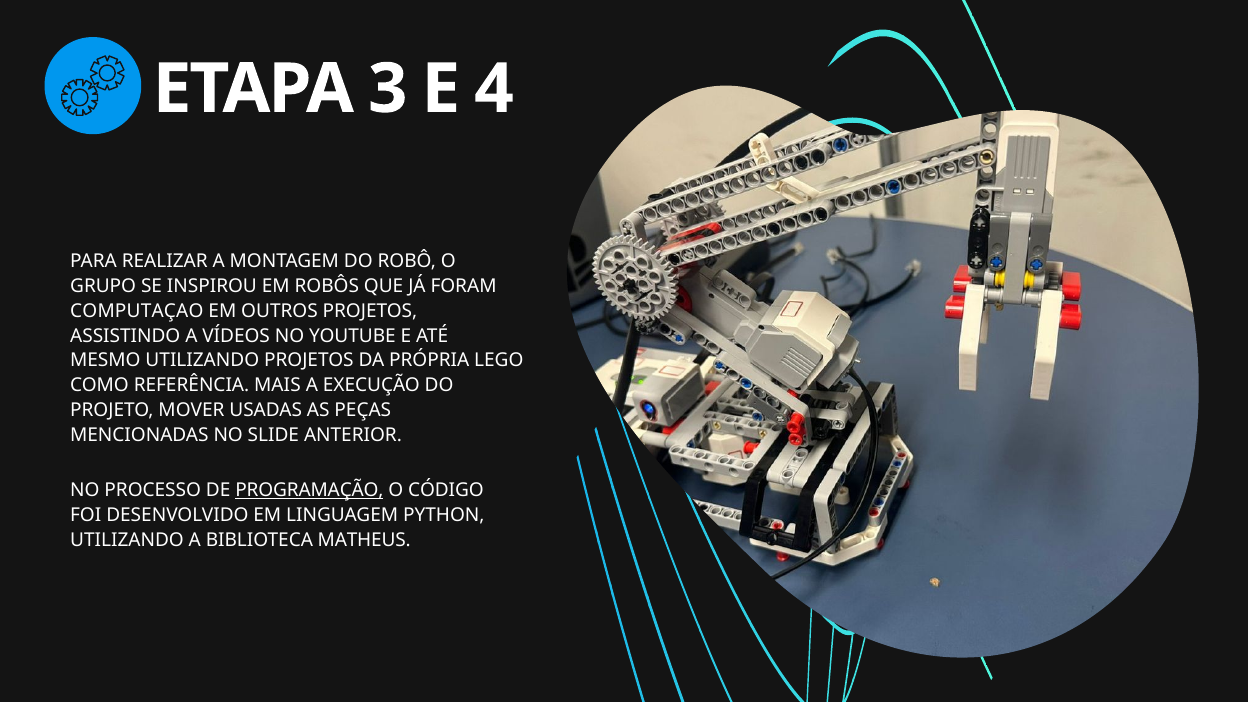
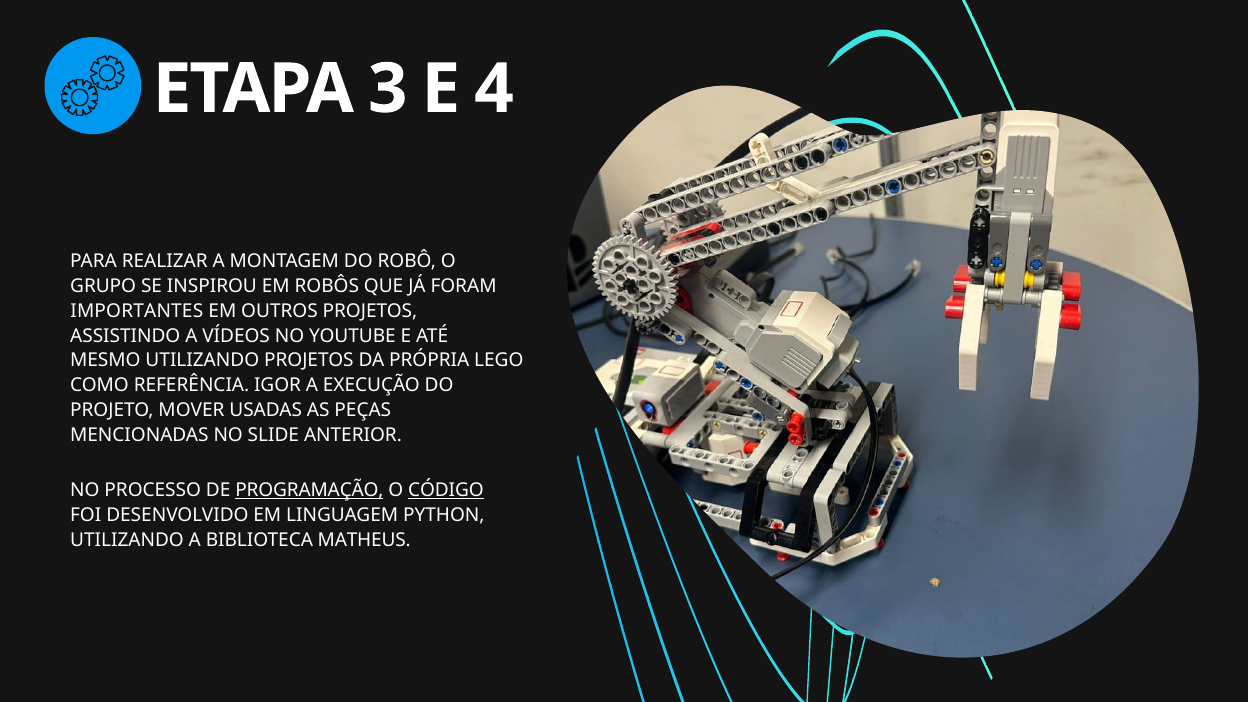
COMPUTAÇAO: COMPUTAÇAO -> IMPORTANTES
MAIS: MAIS -> IGOR
CÓDIGO underline: none -> present
